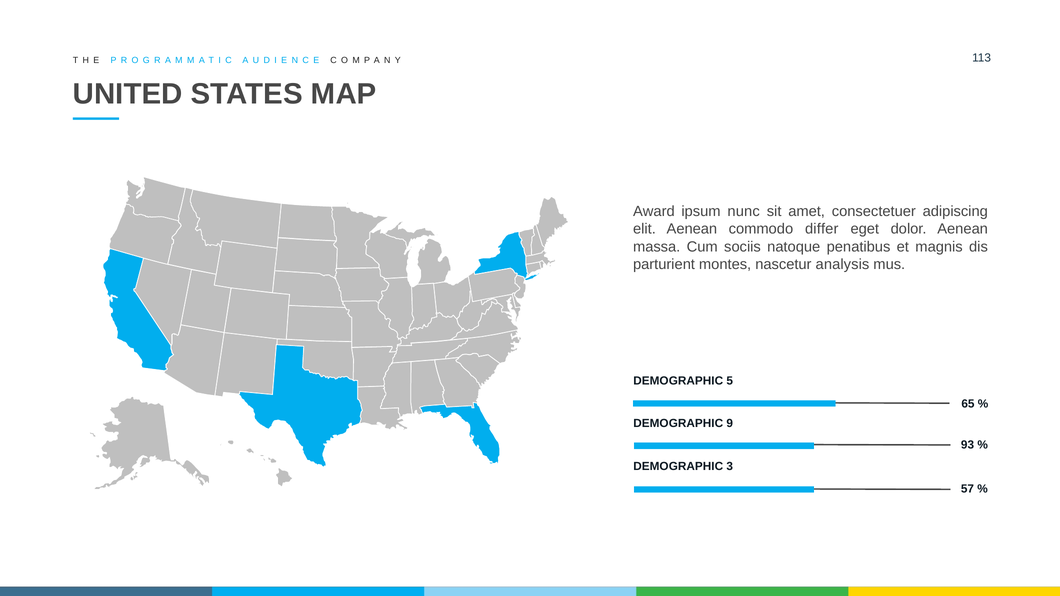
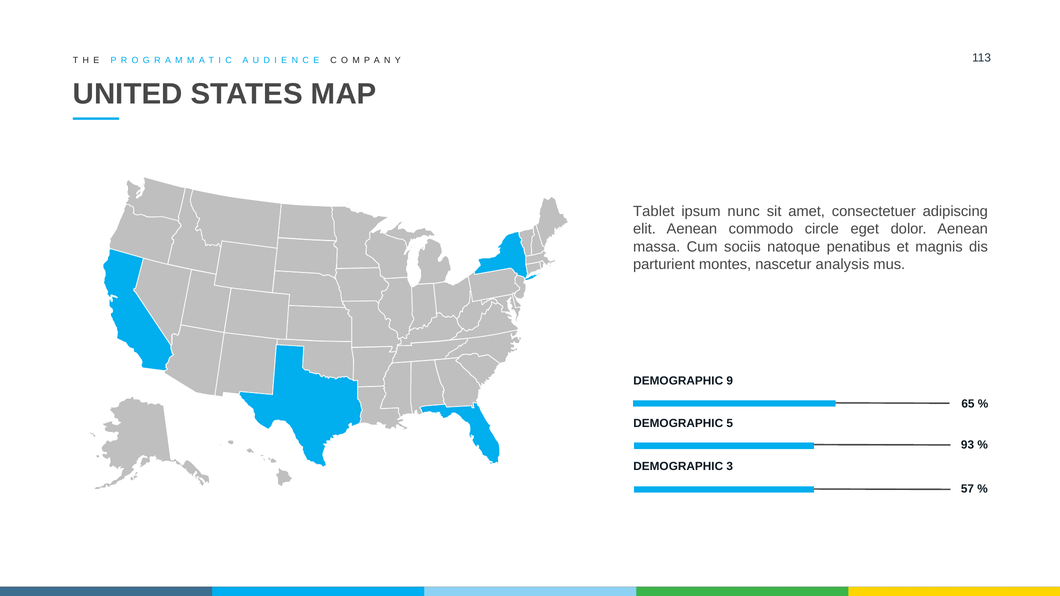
Award: Award -> Tablet
differ: differ -> circle
5: 5 -> 9
9: 9 -> 5
